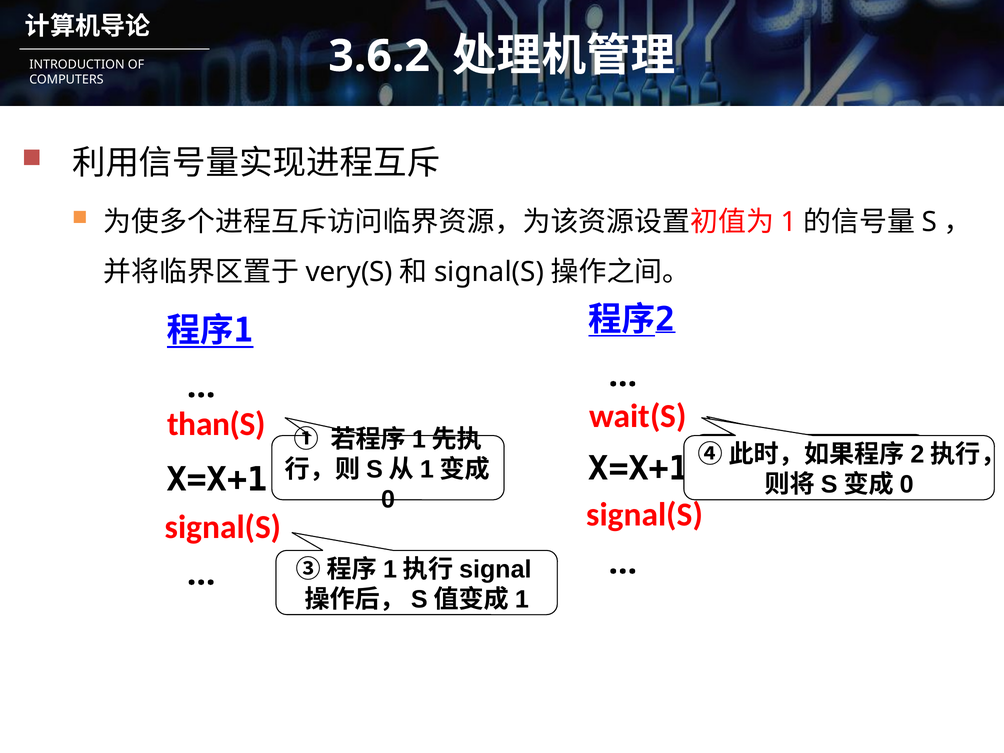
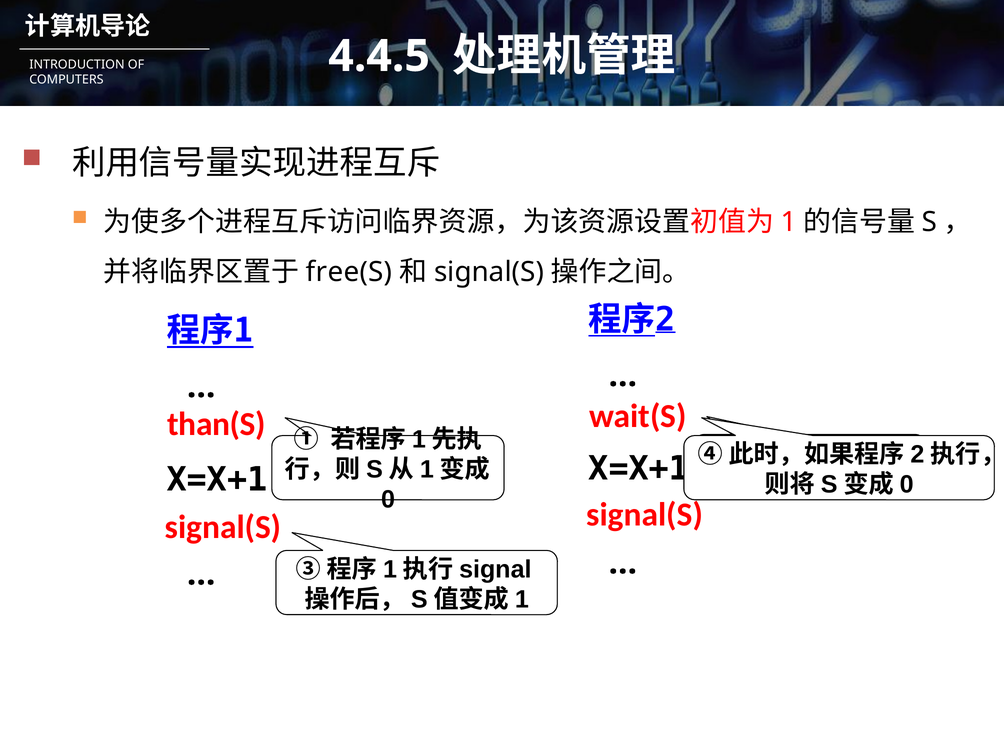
3.6.2: 3.6.2 -> 4.4.5
very(S: very(S -> free(S
